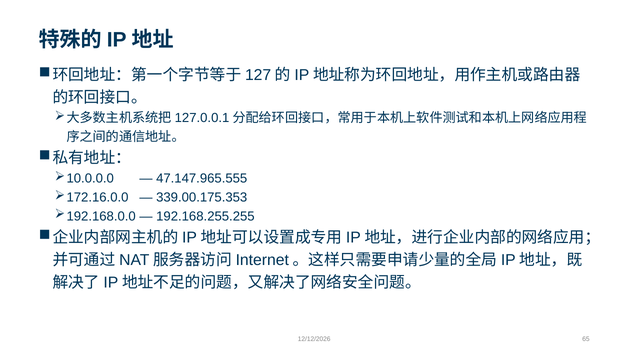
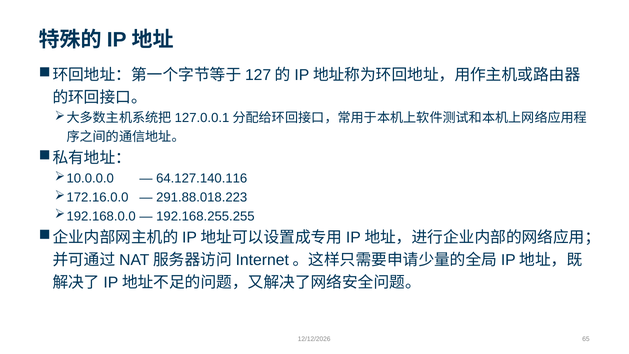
47.147.965.555: 47.147.965.555 -> 64.127.140.116
339.00.175.353: 339.00.175.353 -> 291.88.018.223
